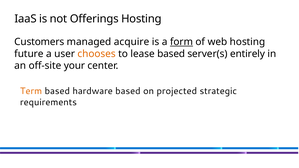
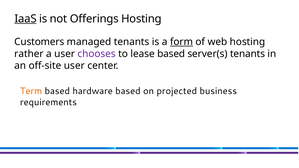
IaaS underline: none -> present
managed acquire: acquire -> tenants
future: future -> rather
chooses colour: orange -> purple
server(s entirely: entirely -> tenants
off-site your: your -> user
strategic: strategic -> business
